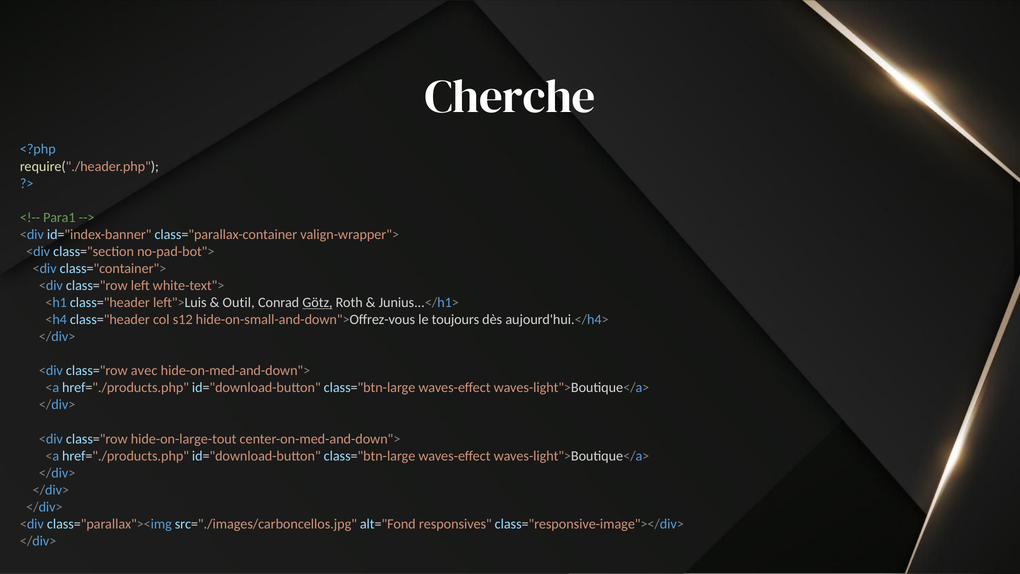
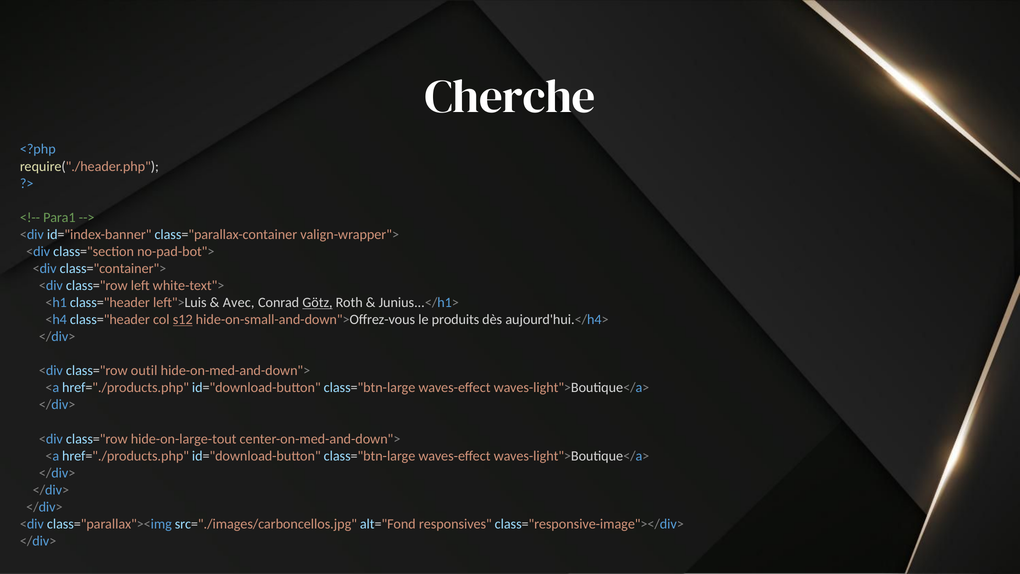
Outil: Outil -> Avec
s12 underline: none -> present
toujours: toujours -> produits
avec: avec -> outil
